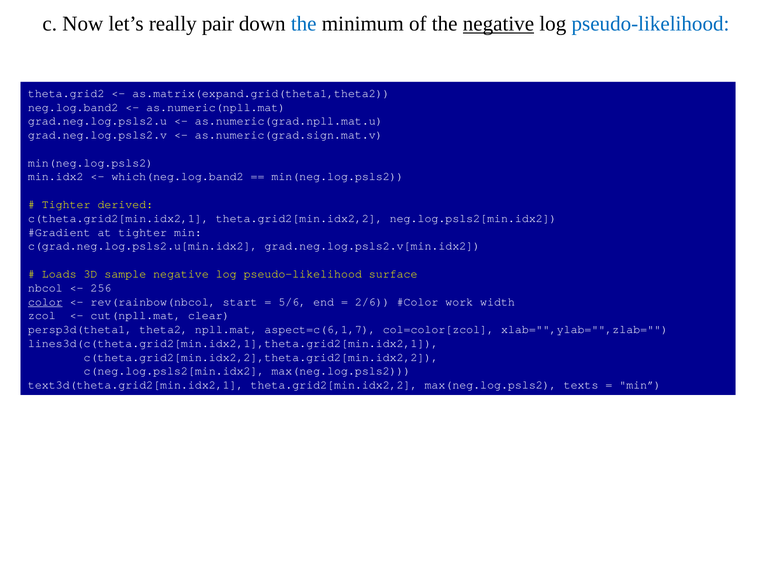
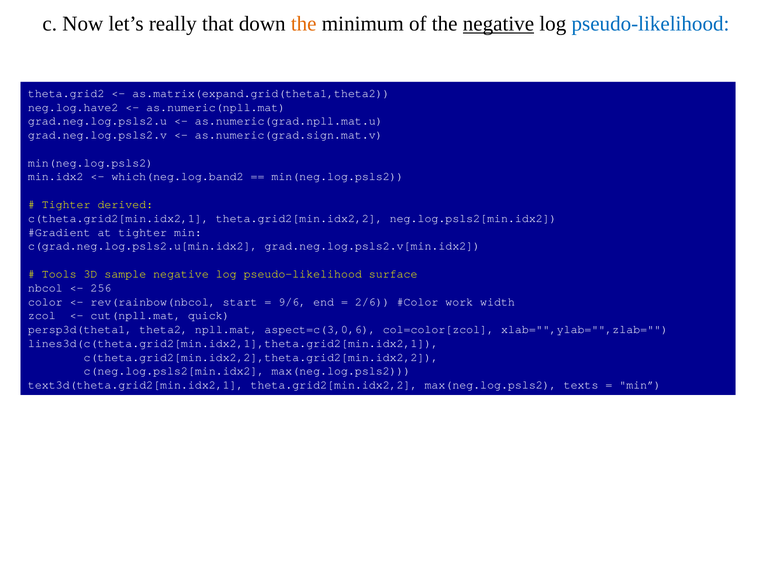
pair: pair -> that
the at (304, 24) colour: blue -> orange
neg.log.band2: neg.log.band2 -> neg.log.have2
Loads: Loads -> Tools
color underline: present -> none
5/6: 5/6 -> 9/6
clear: clear -> quick
aspect=c(6,1,7: aspect=c(6,1,7 -> aspect=c(3,0,6
